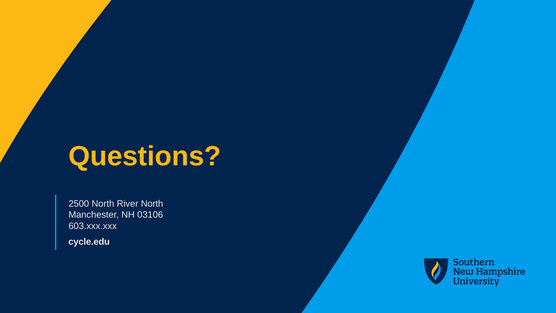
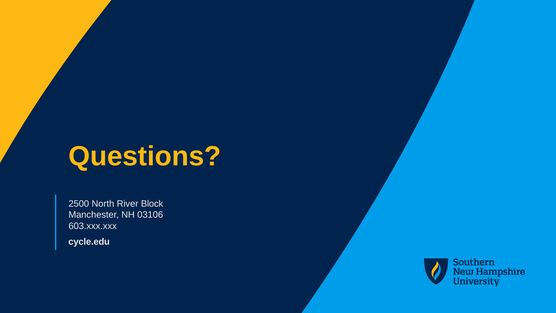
River North: North -> Block
